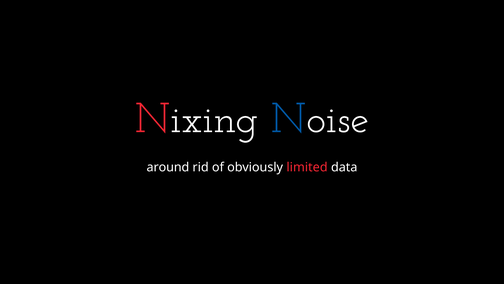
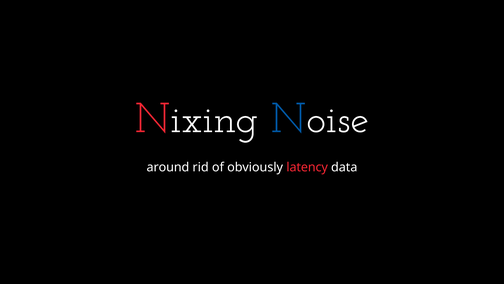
limited: limited -> latency
